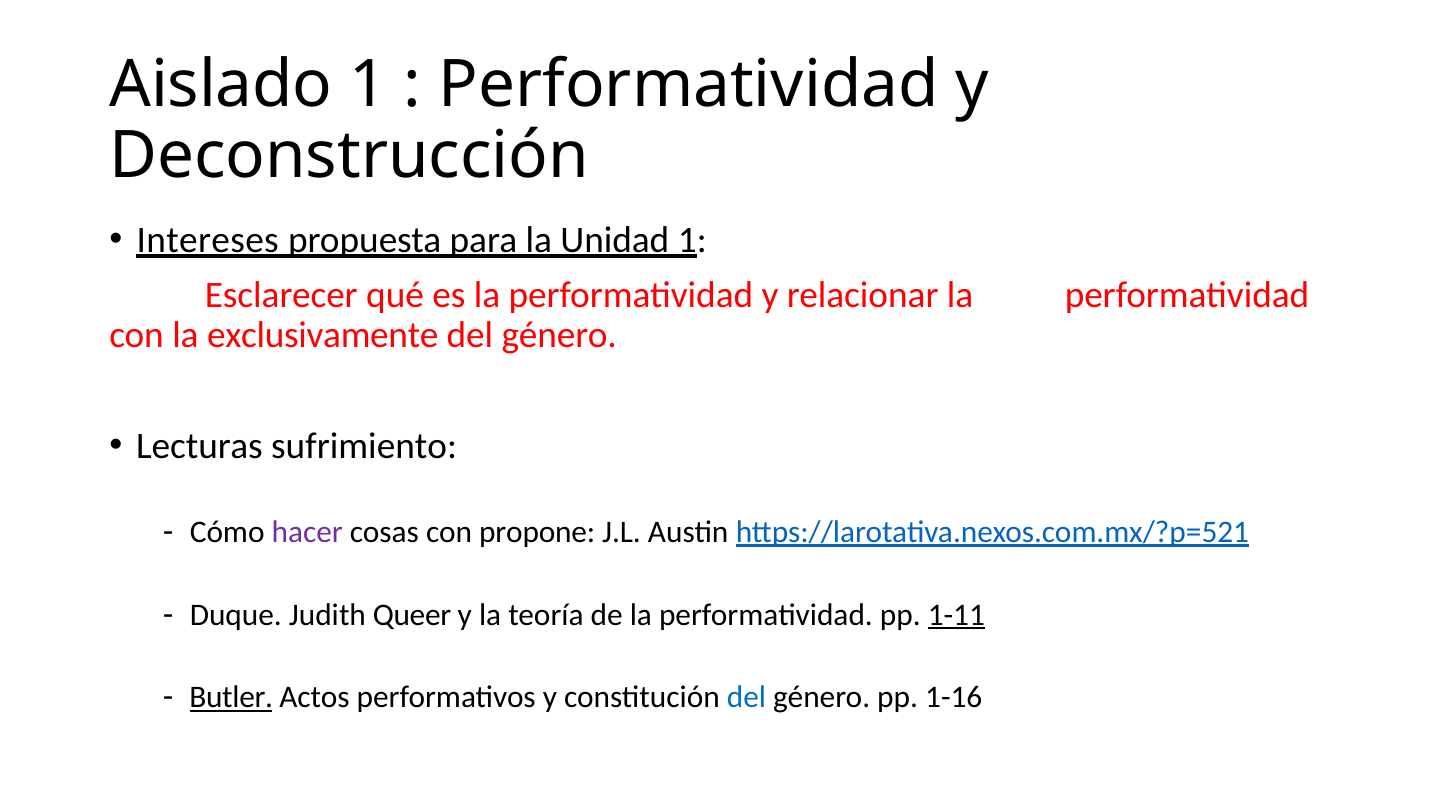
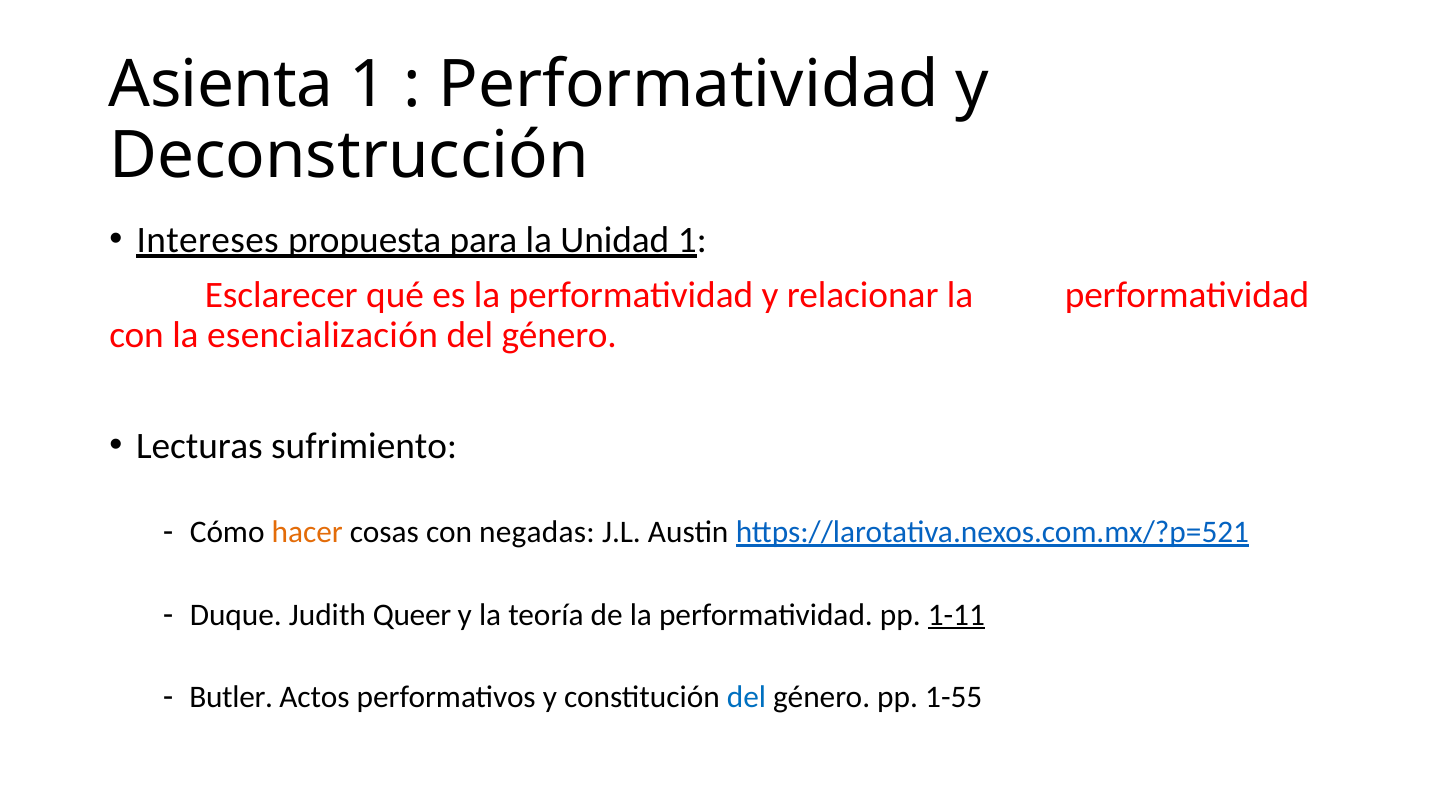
Aislado: Aislado -> Asienta
exclusivamente: exclusivamente -> esencialización
hacer colour: purple -> orange
propone: propone -> negadas
Butler underline: present -> none
1-16: 1-16 -> 1-55
